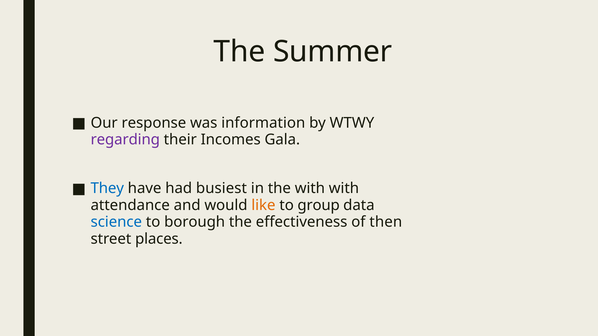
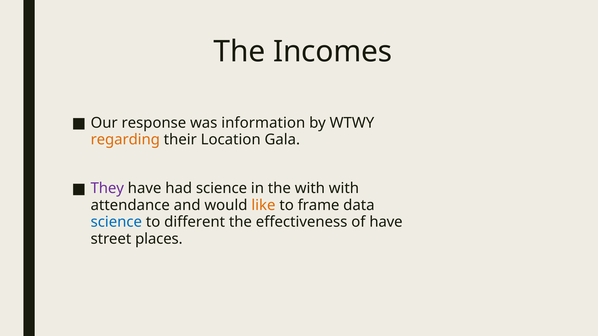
Summer: Summer -> Incomes
regarding colour: purple -> orange
Incomes: Incomes -> Location
They colour: blue -> purple
had busiest: busiest -> science
group: group -> frame
borough: borough -> different
of then: then -> have
